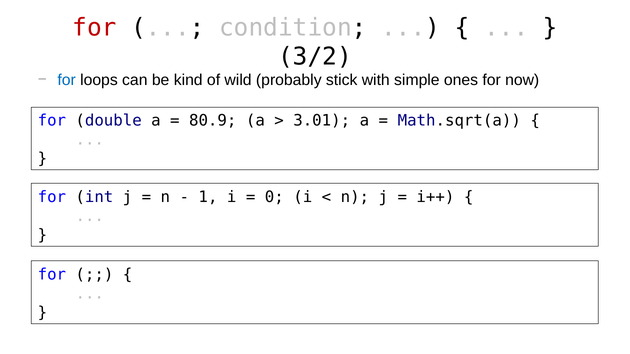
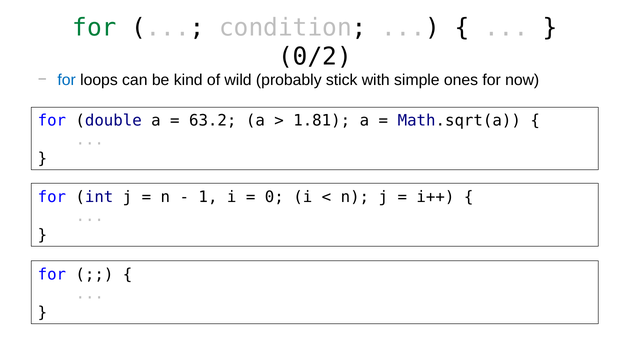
for at (94, 28) colour: red -> green
3/2: 3/2 -> 0/2
80.9: 80.9 -> 63.2
3.01: 3.01 -> 1.81
